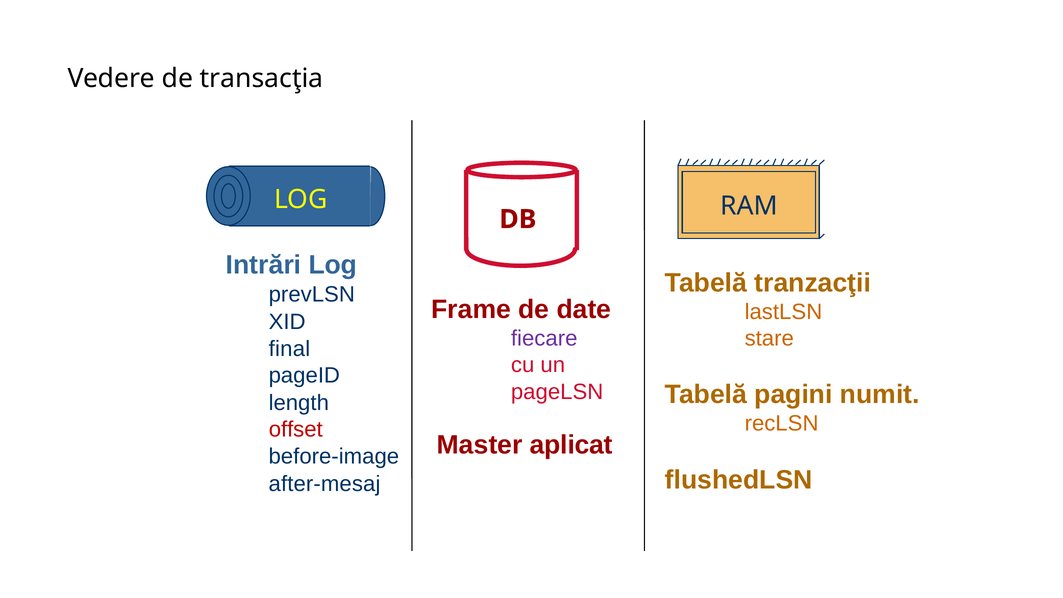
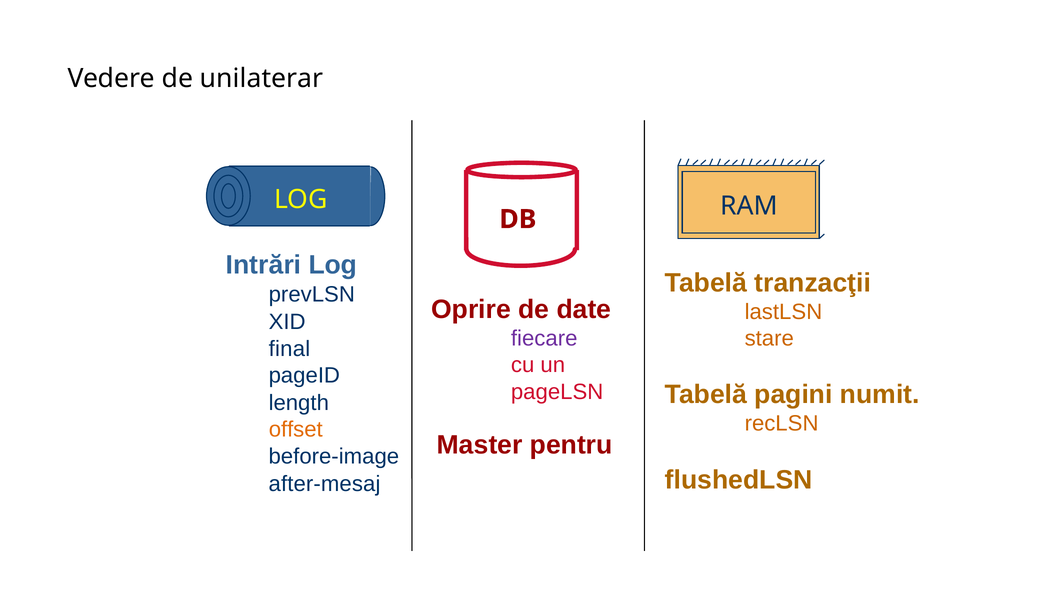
transacţia: transacţia -> unilaterar
Frame: Frame -> Oprire
offset colour: red -> orange
aplicat: aplicat -> pentru
